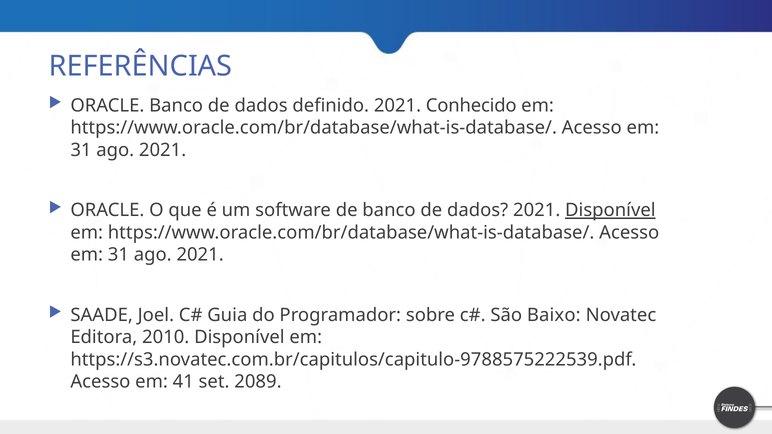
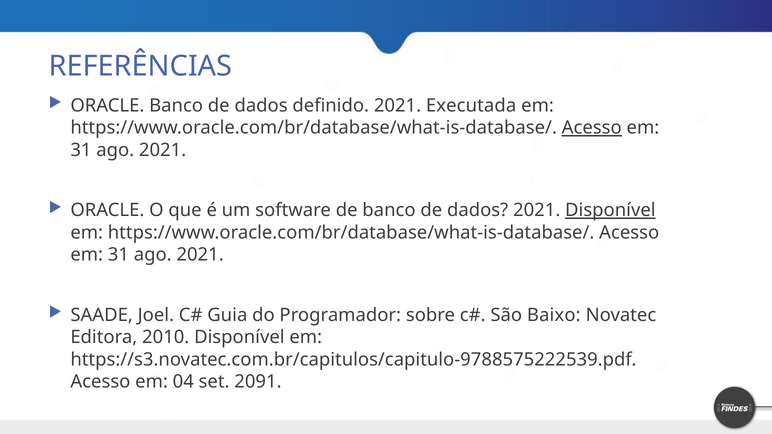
Conhecido: Conhecido -> Executada
Acesso at (592, 128) underline: none -> present
41: 41 -> 04
2089: 2089 -> 2091
